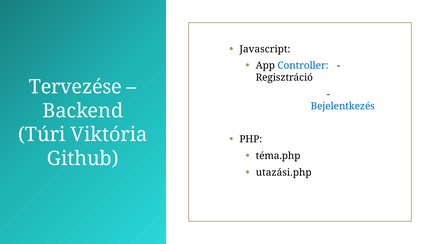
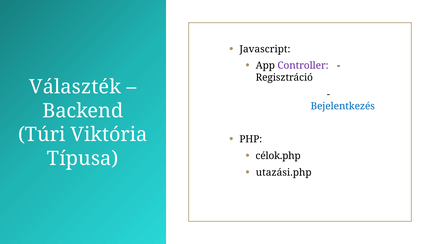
Controller colour: blue -> purple
Tervezése: Tervezése -> Választék
téma.php: téma.php -> célok.php
Github: Github -> Típusa
